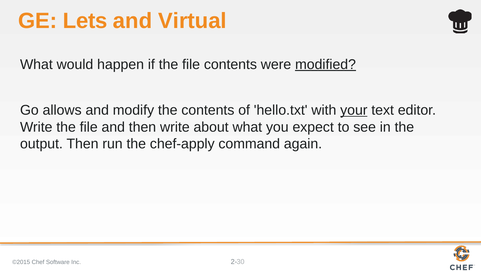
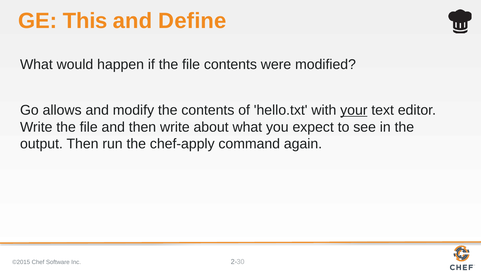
Lets: Lets -> This
Virtual: Virtual -> Define
modified underline: present -> none
